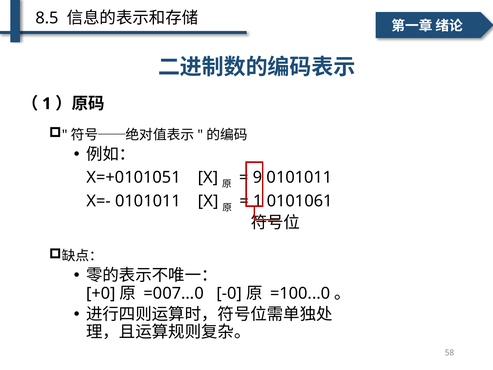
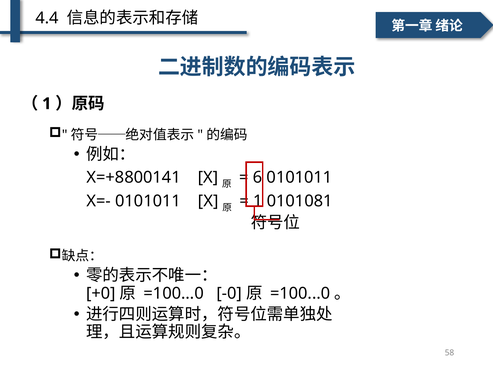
8.5: 8.5 -> 4.4
X=+0101051: X=+0101051 -> X=+8800141
9: 9 -> 6
0101061: 0101061 -> 0101081
=007...0 at (174, 293): =007...0 -> =100...0
